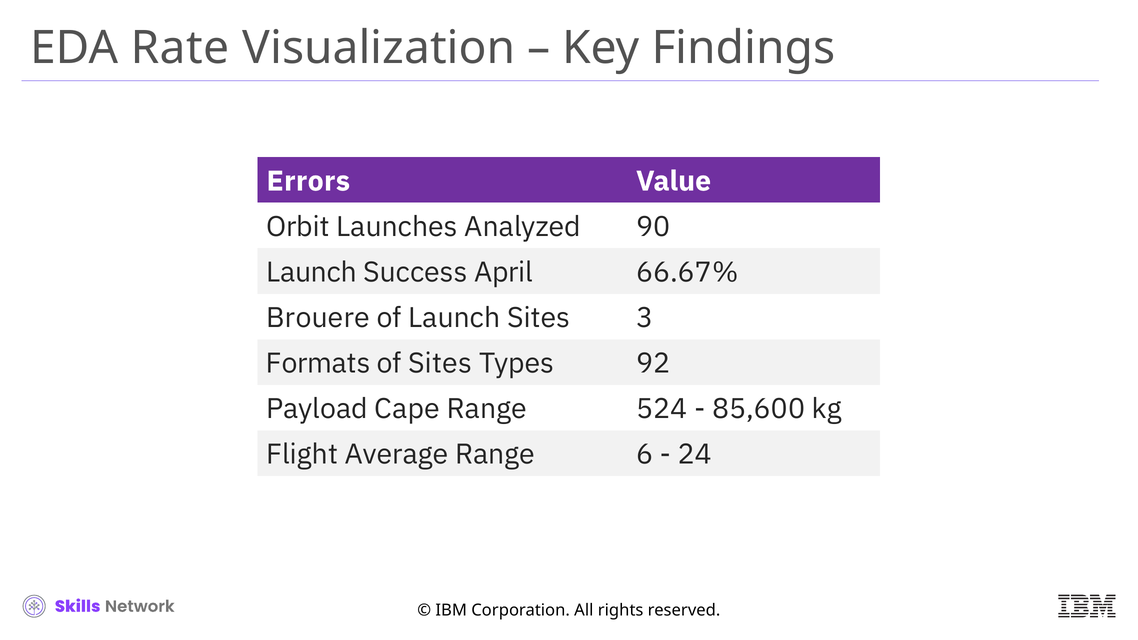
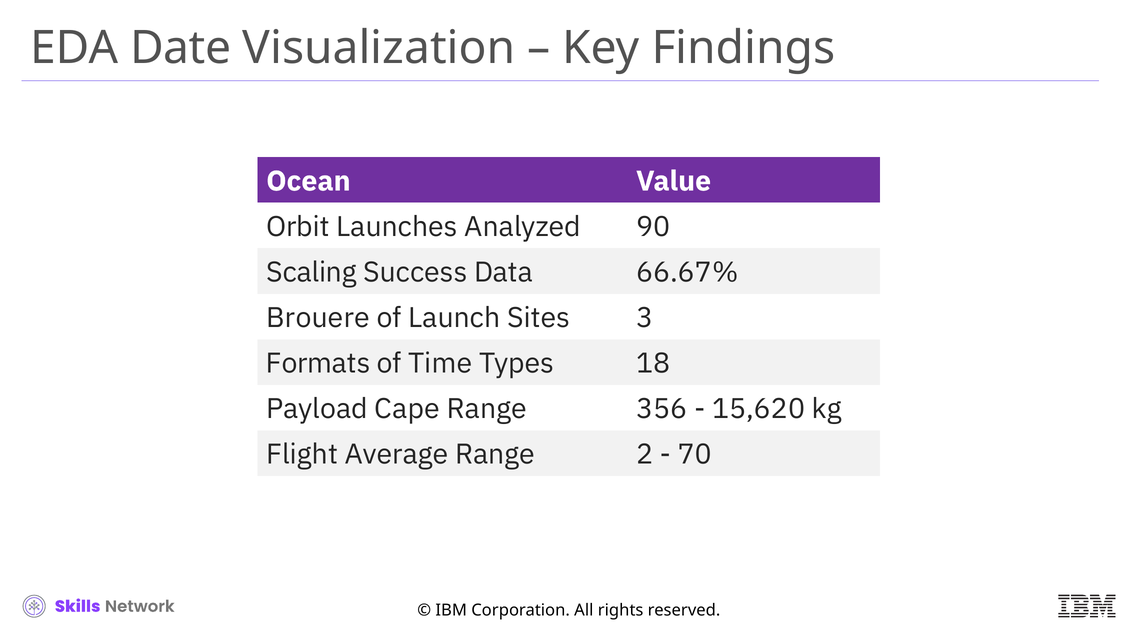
Rate: Rate -> Date
Errors: Errors -> Ocean
Launch at (312, 272): Launch -> Scaling
April: April -> Data
of Sites: Sites -> Time
92: 92 -> 18
524: 524 -> 356
85,600: 85,600 -> 15,620
6: 6 -> 2
24: 24 -> 70
